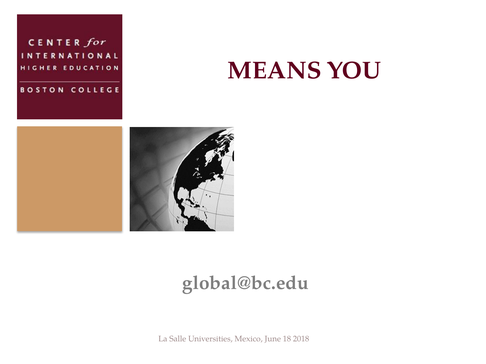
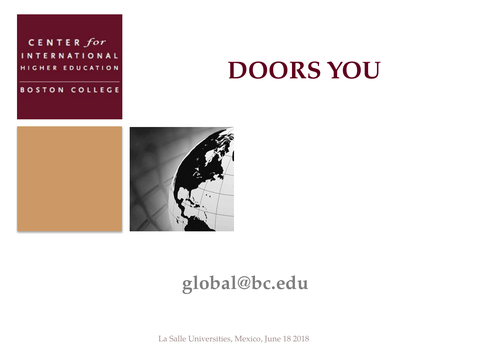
MEANS: MEANS -> DOORS
